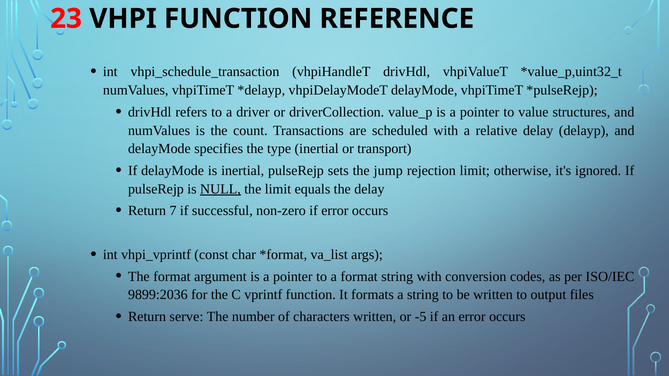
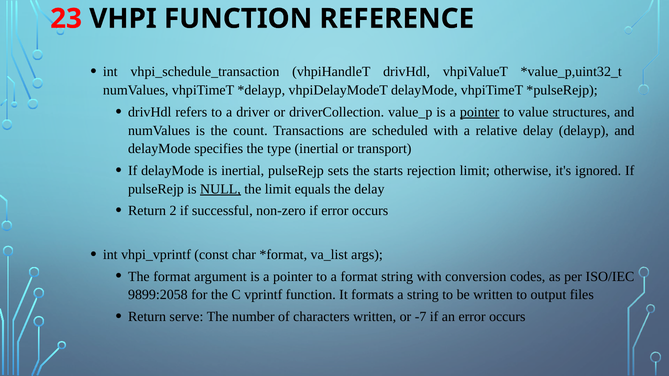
pointer at (480, 112) underline: none -> present
jump: jump -> starts
7: 7 -> 2
9899:2036: 9899:2036 -> 9899:2058
-5: -5 -> -7
